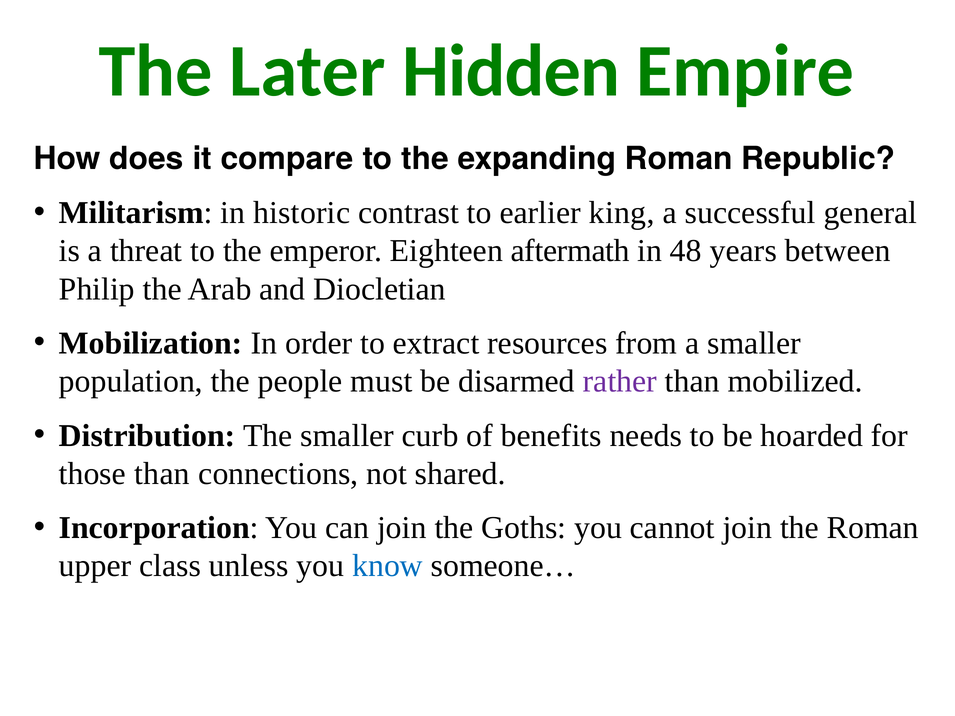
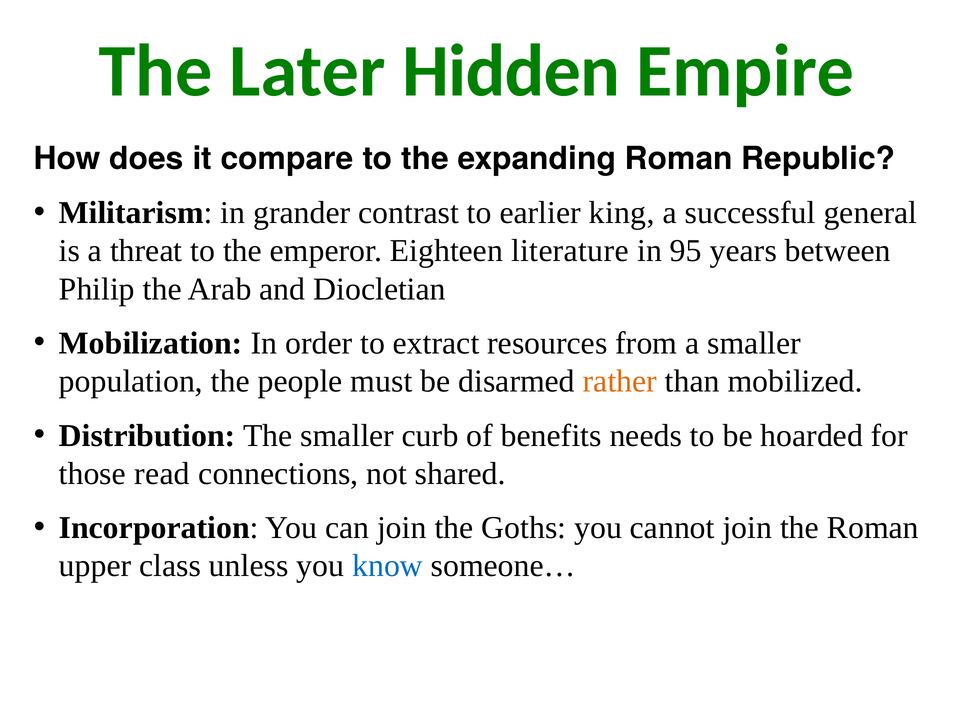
historic: historic -> grander
aftermath: aftermath -> literature
48: 48 -> 95
rather colour: purple -> orange
those than: than -> read
